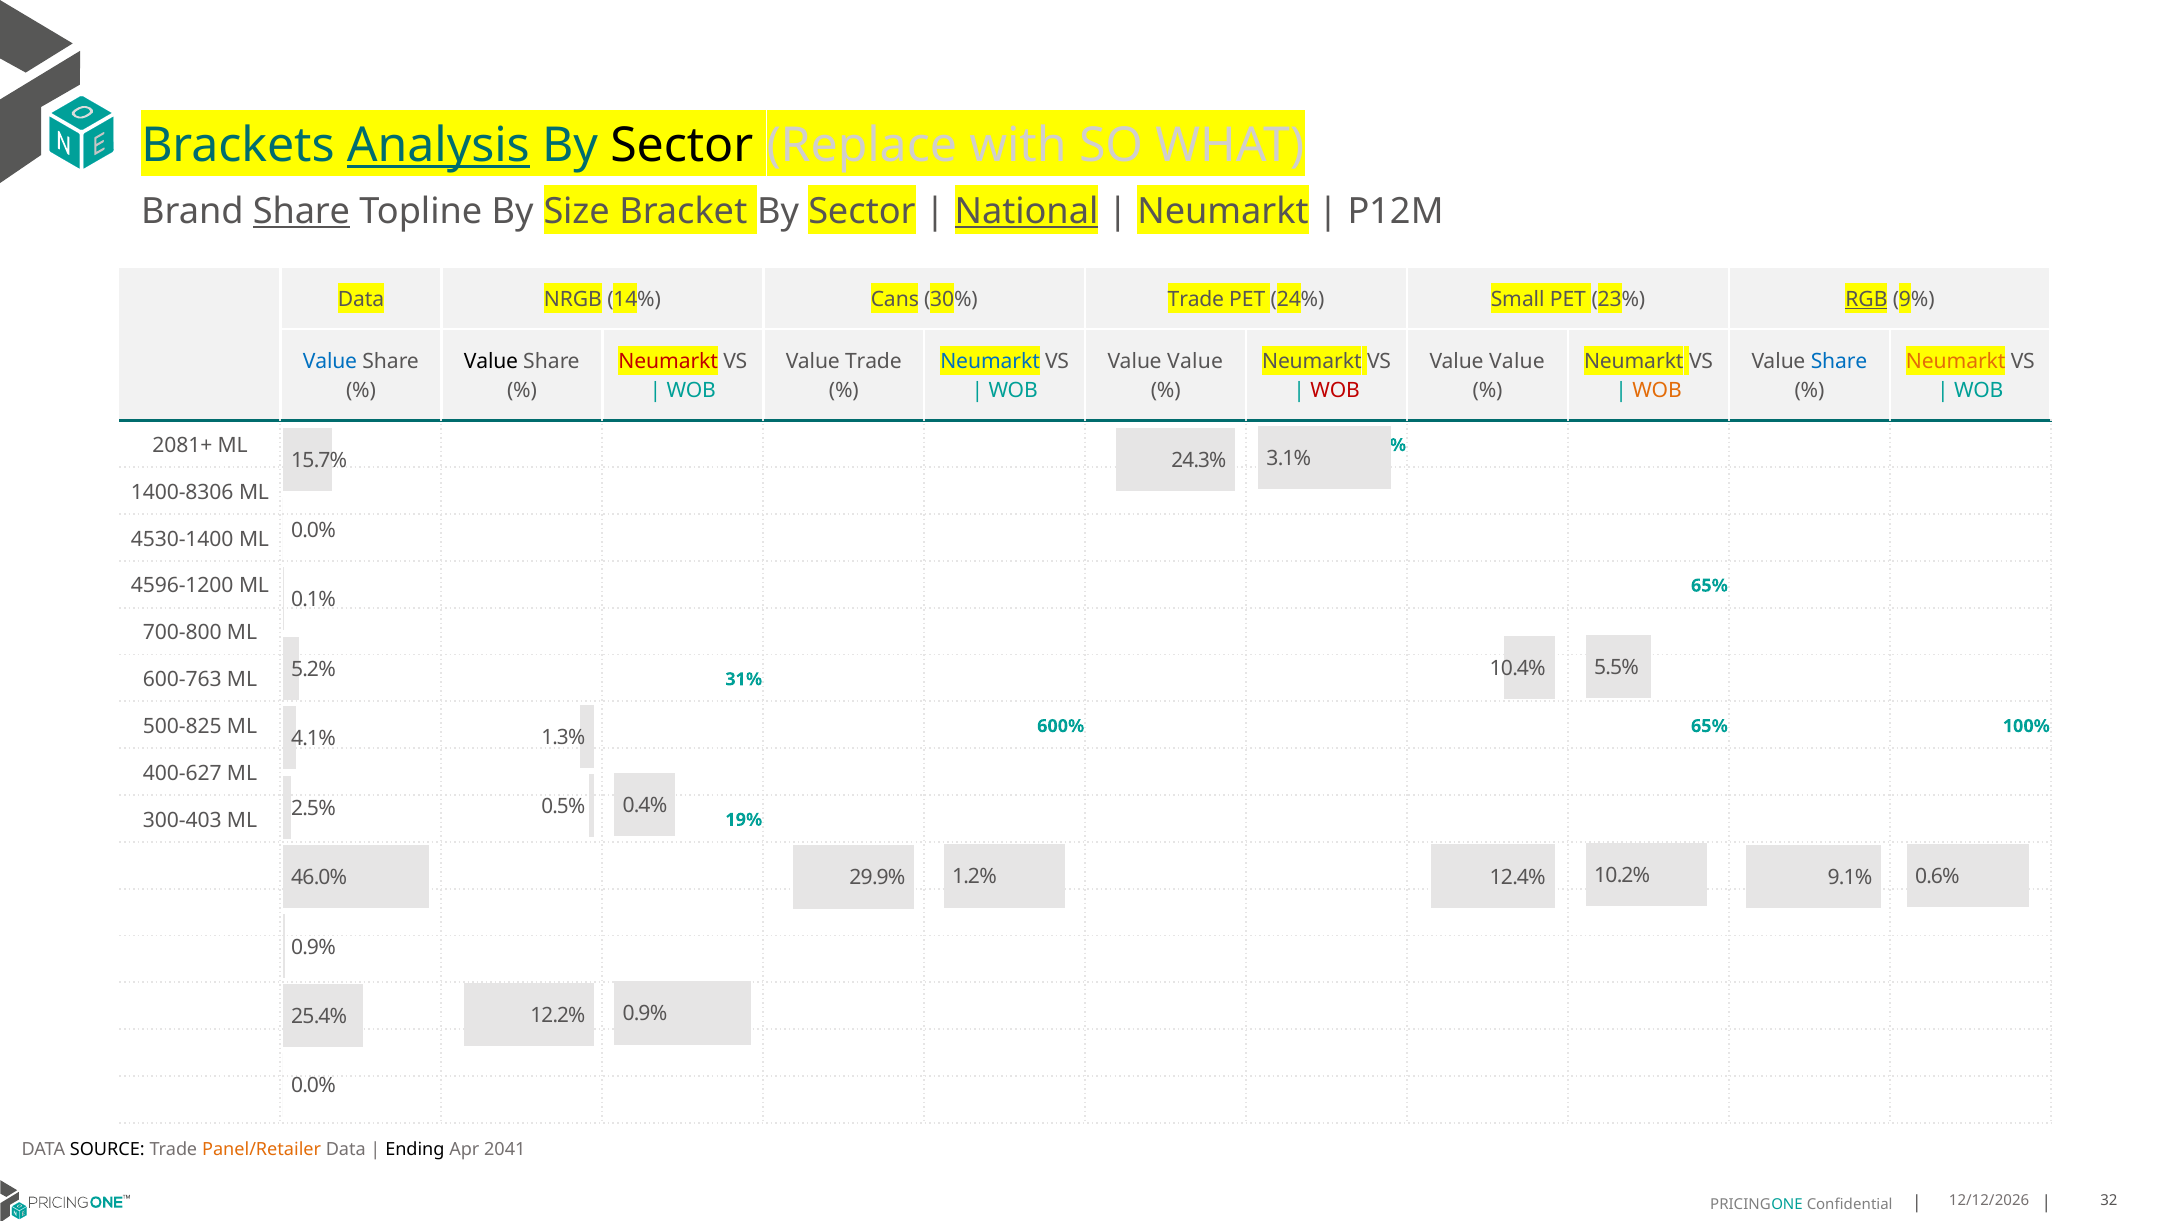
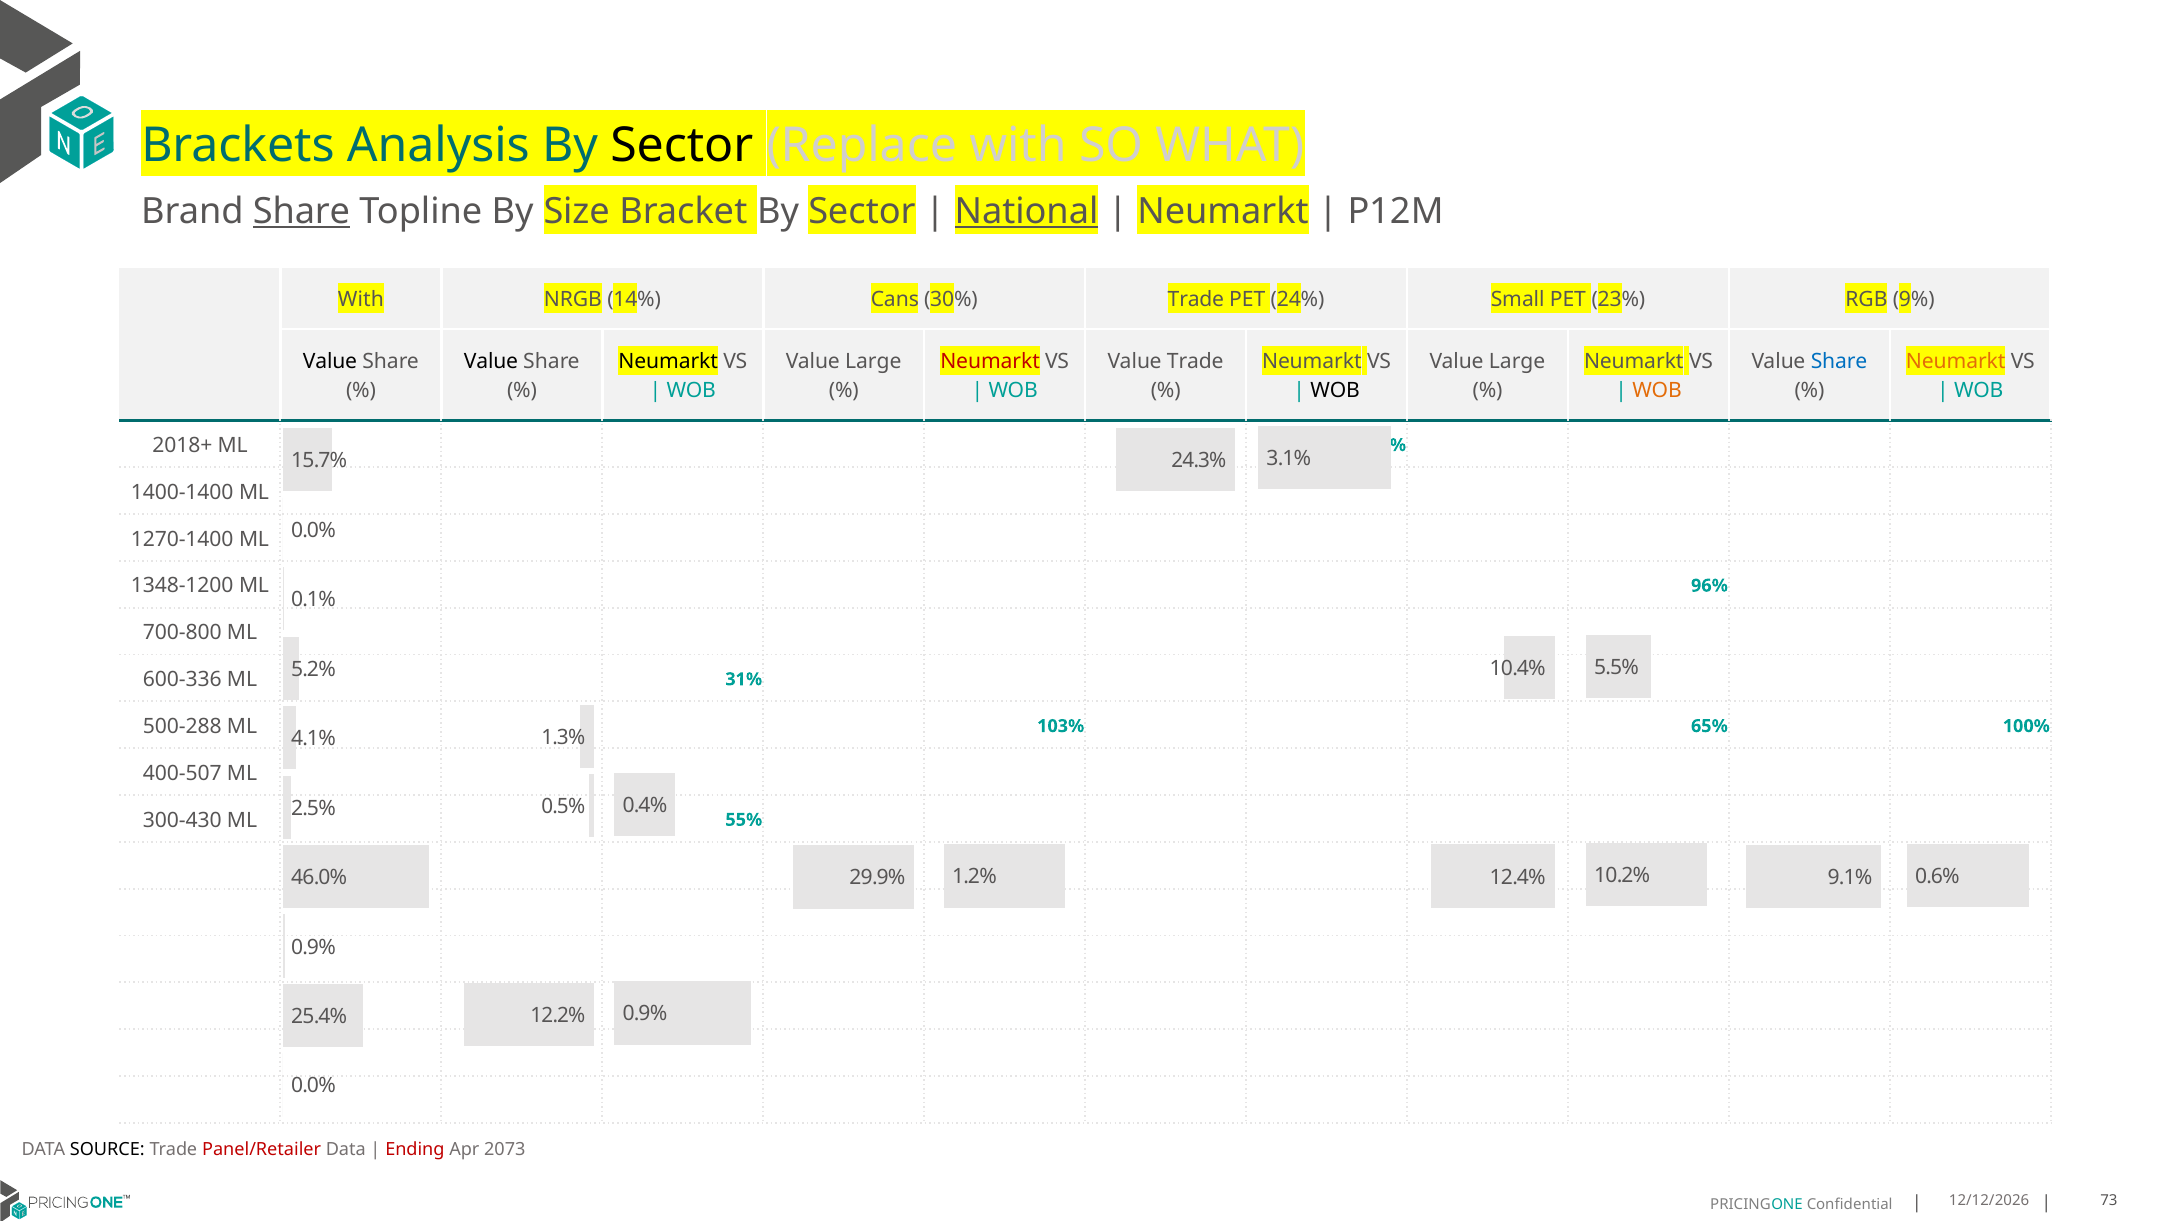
Analysis underline: present -> none
Data at (361, 299): Data -> With
RGB underline: present -> none
Value at (330, 362) colour: blue -> black
Neumarkt at (668, 362) colour: red -> black
Trade at (873, 362): Trade -> Large
Neumarkt at (990, 362) colour: blue -> red
Value at (1195, 362): Value -> Trade
Value at (1517, 362): Value -> Large
WOB at (1335, 390) colour: red -> black
2081+: 2081+ -> 2018+
1400-8306: 1400-8306 -> 1400-1400
4530-1400: 4530-1400 -> 1270-1400
4596-1200: 4596-1200 -> 1348-1200
ML 65%: 65% -> 96%
600-763: 600-763 -> 600-336
500-825: 500-825 -> 500-288
600%: 600% -> 103%
400-627: 400-627 -> 400-507
300-403: 300-403 -> 300-430
19%: 19% -> 55%
Panel/Retailer colour: orange -> red
Ending colour: black -> red
2041: 2041 -> 2073
32: 32 -> 73
